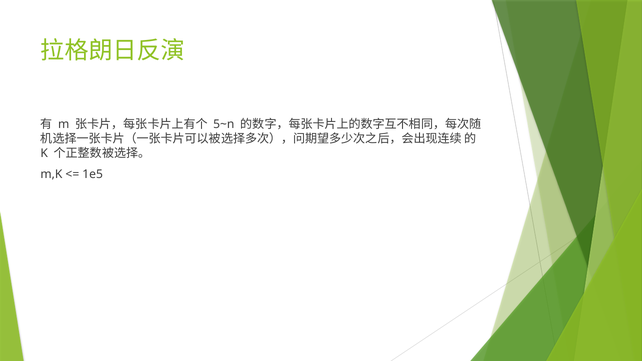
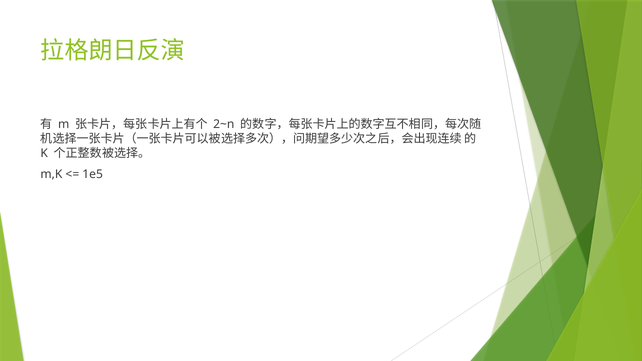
5~n: 5~n -> 2~n
